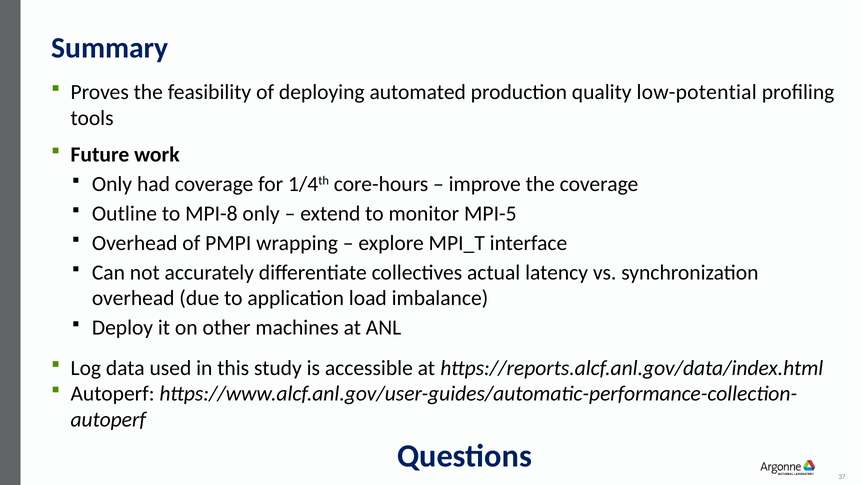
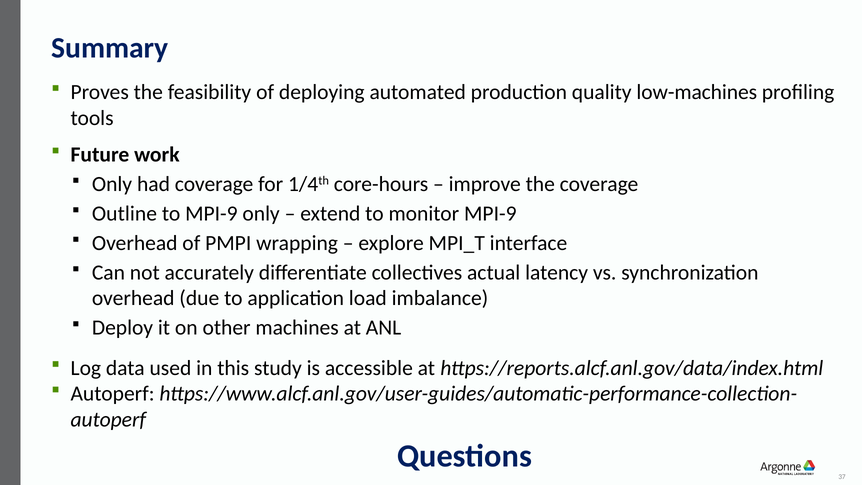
low-potential: low-potential -> low-machines
to MPI-8: MPI-8 -> MPI-9
monitor MPI-5: MPI-5 -> MPI-9
